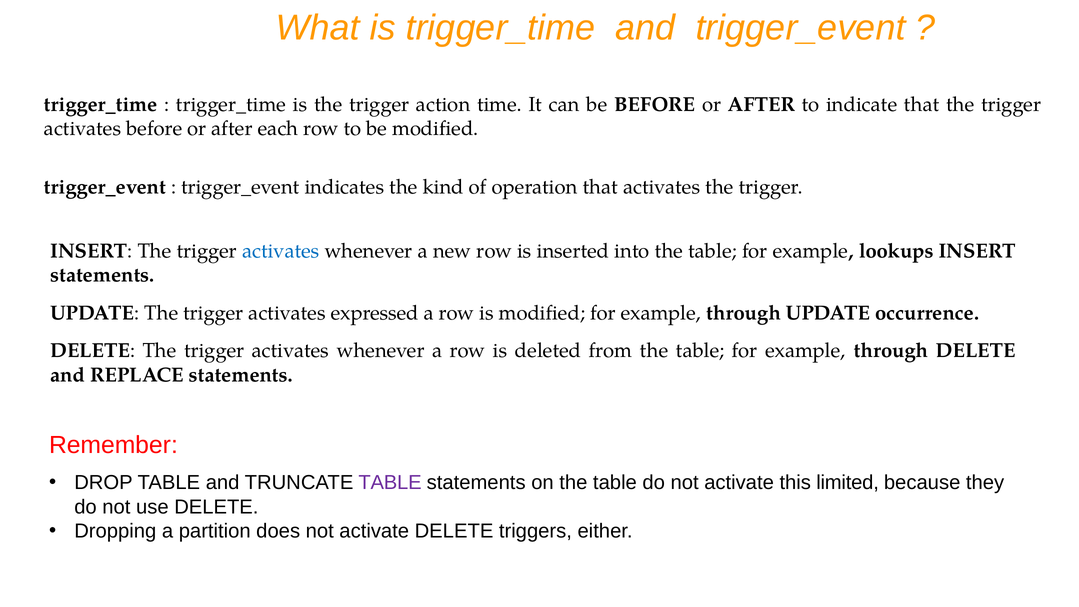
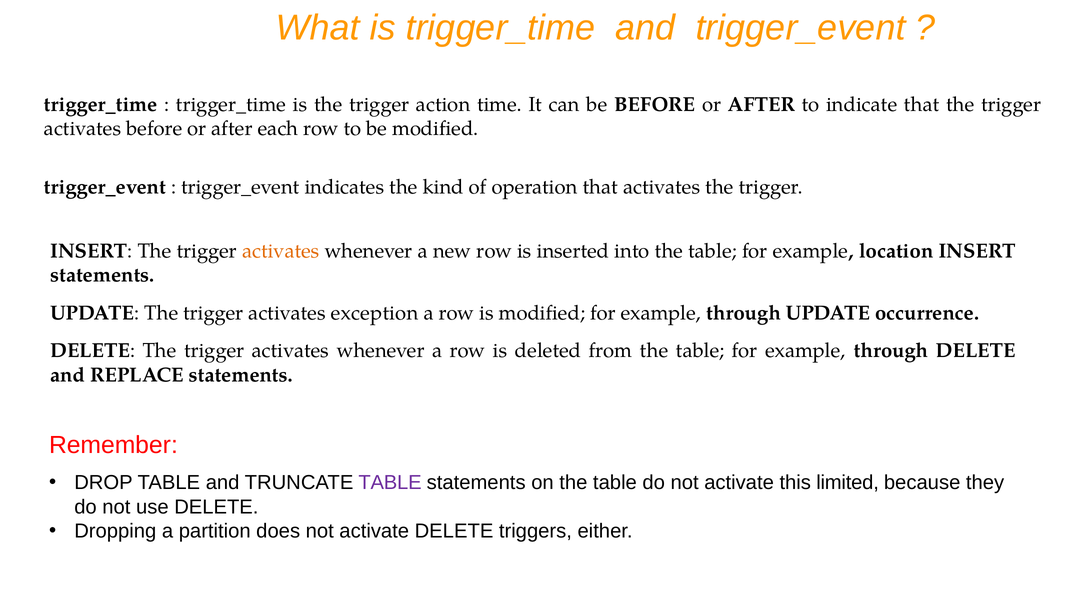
activates at (281, 251) colour: blue -> orange
lookups: lookups -> location
expressed: expressed -> exception
